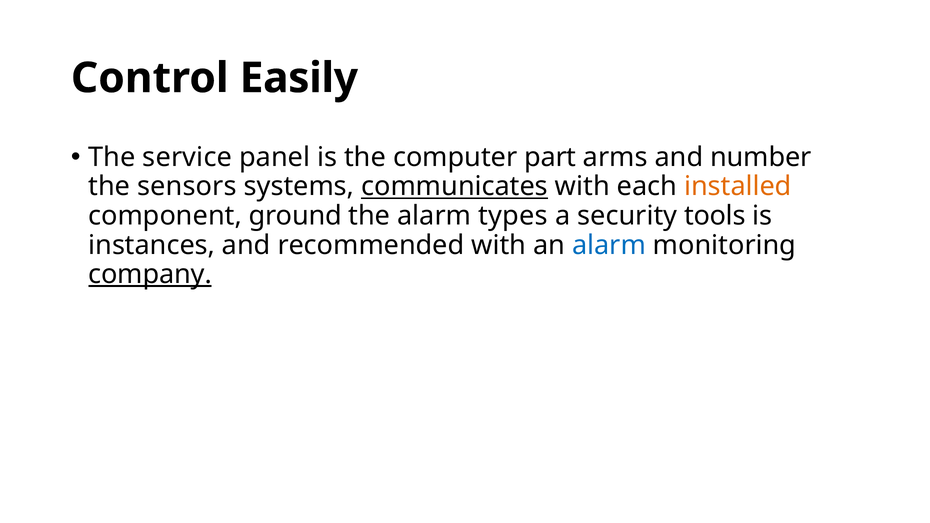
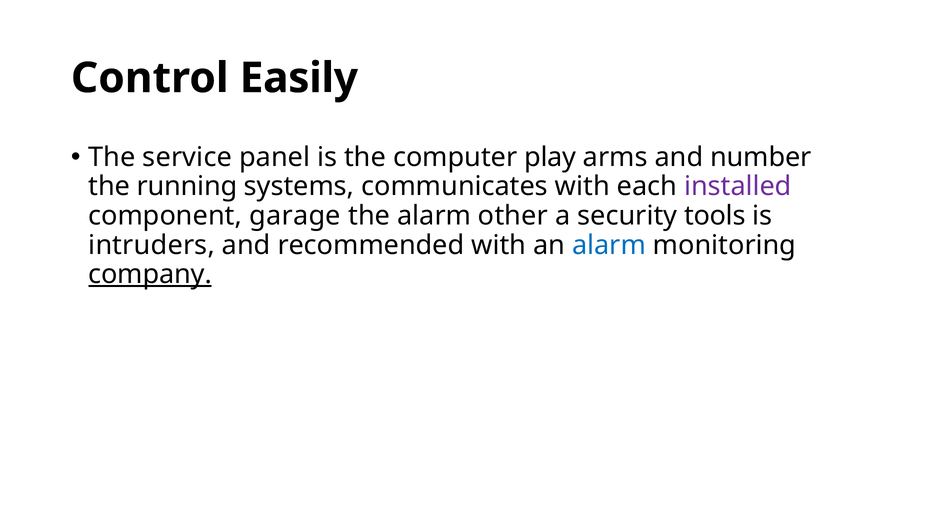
part: part -> play
sensors: sensors -> running
communicates underline: present -> none
installed colour: orange -> purple
ground: ground -> garage
types: types -> other
instances: instances -> intruders
